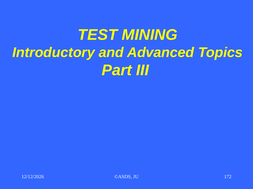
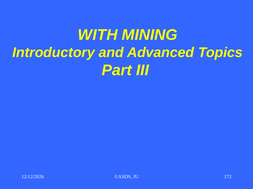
TEST: TEST -> WITH
